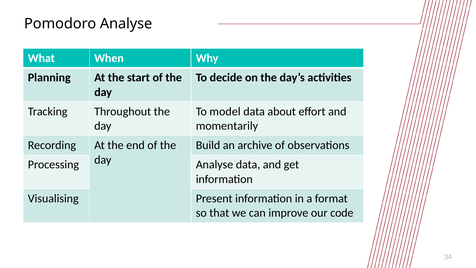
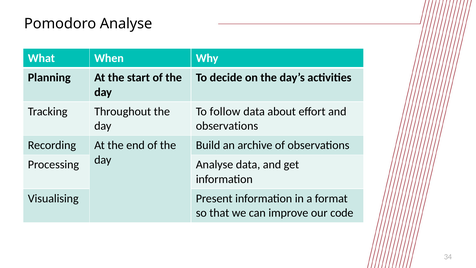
model: model -> follow
momentarily at (227, 126): momentarily -> observations
